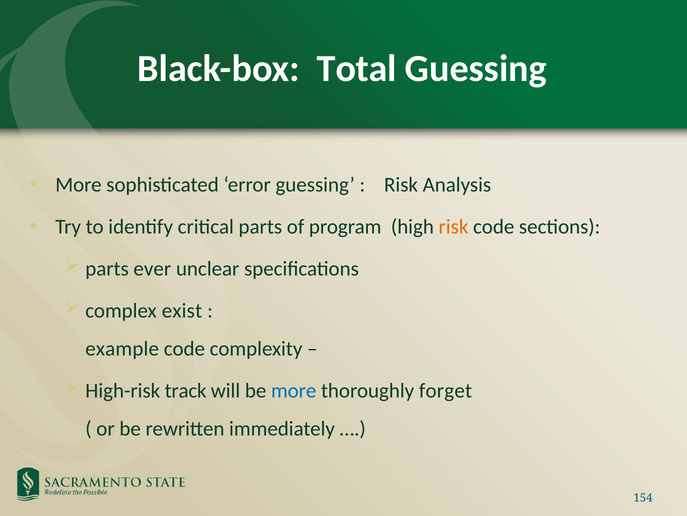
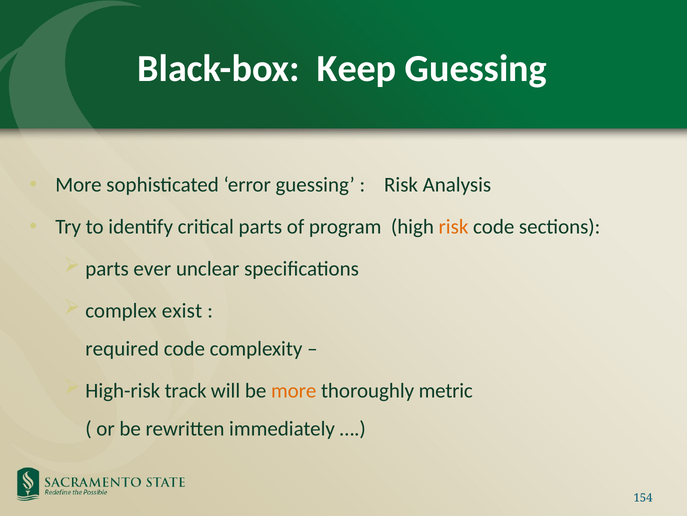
Total: Total -> Keep
example: example -> required
more at (294, 390) colour: blue -> orange
forget: forget -> metric
